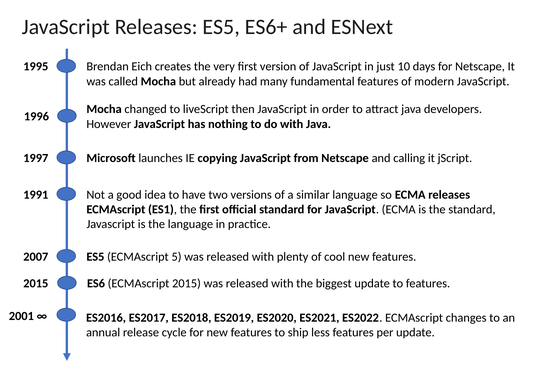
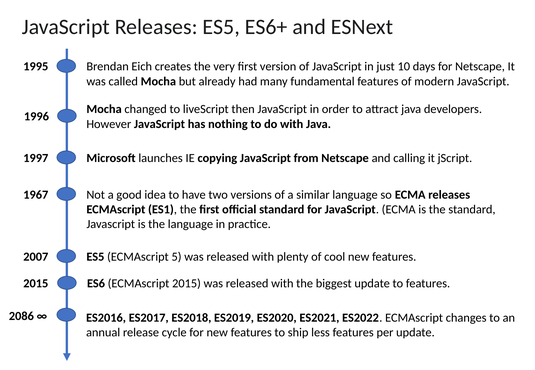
1991: 1991 -> 1967
2001: 2001 -> 2086
